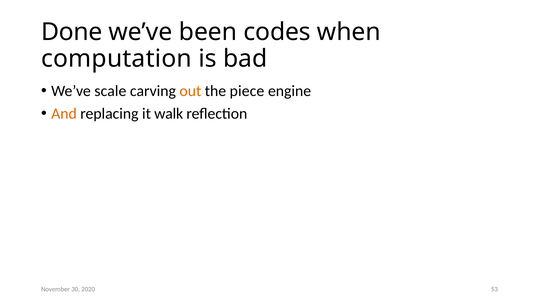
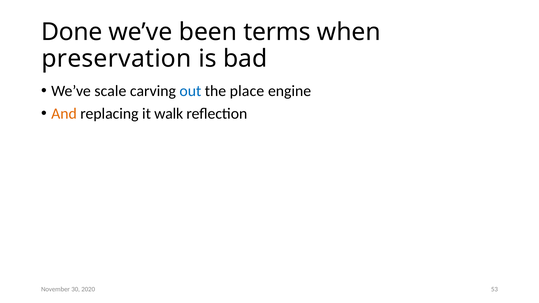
codes: codes -> terms
computation: computation -> preservation
out colour: orange -> blue
piece: piece -> place
